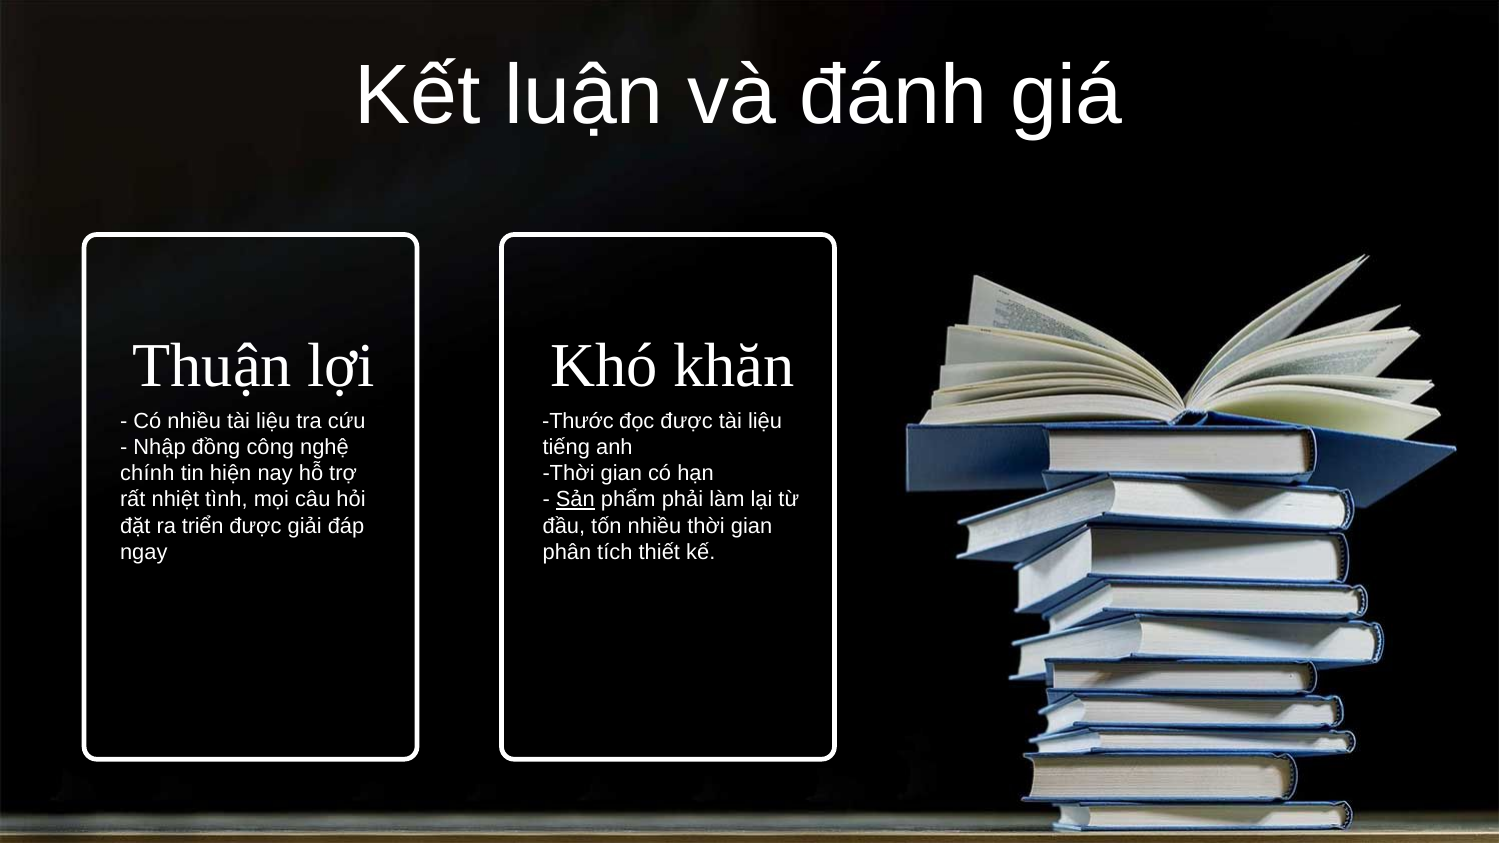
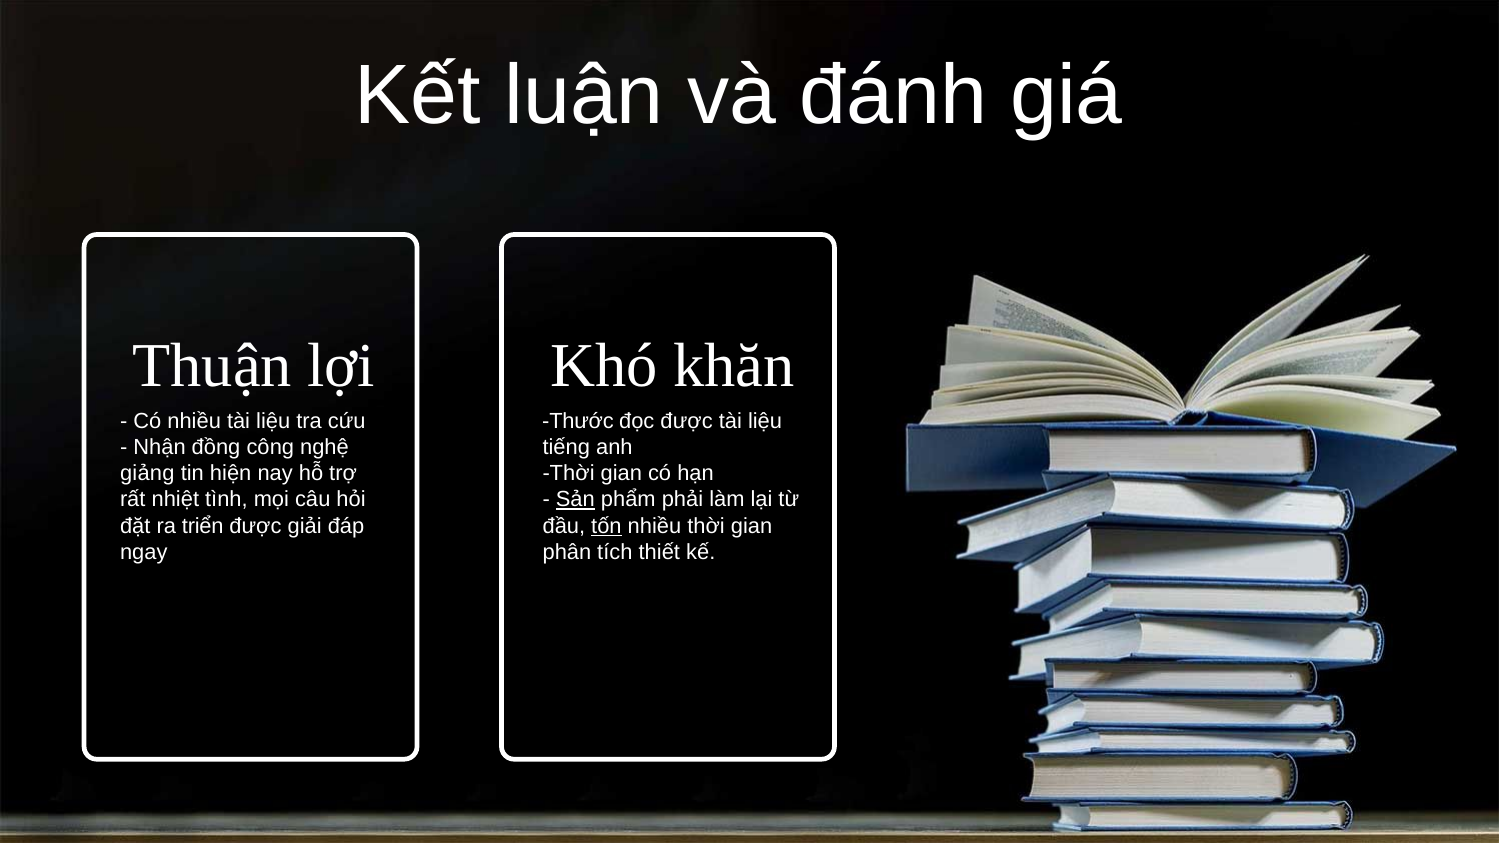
Nhập: Nhập -> Nhận
chính: chính -> giảng
tốn underline: none -> present
